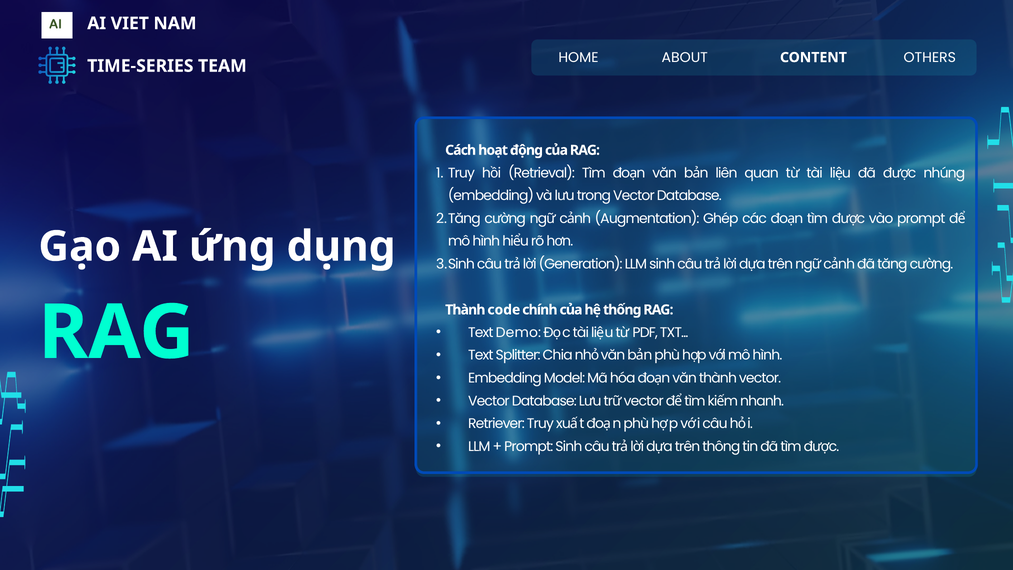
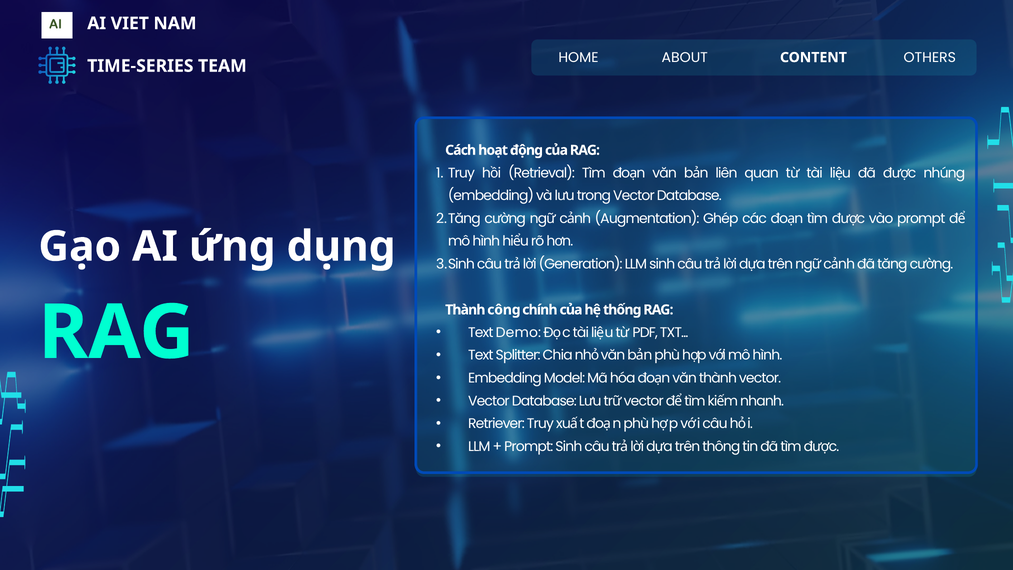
code: code -> công
